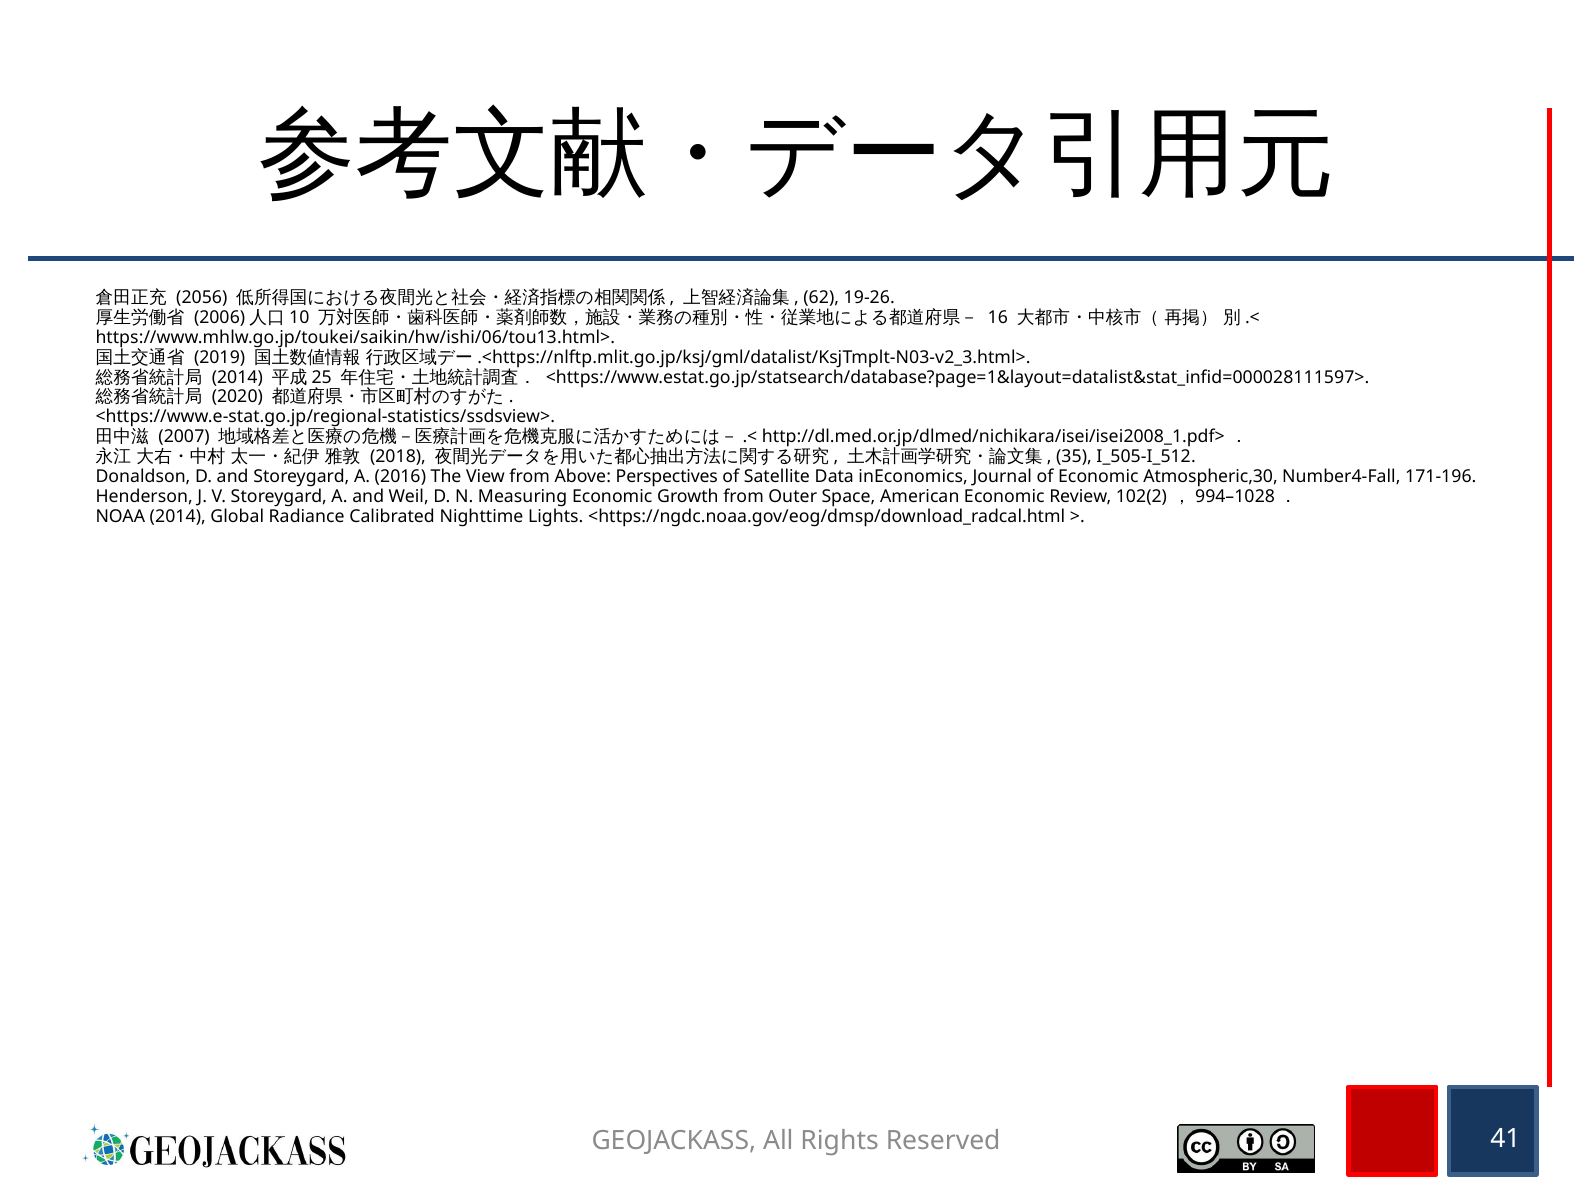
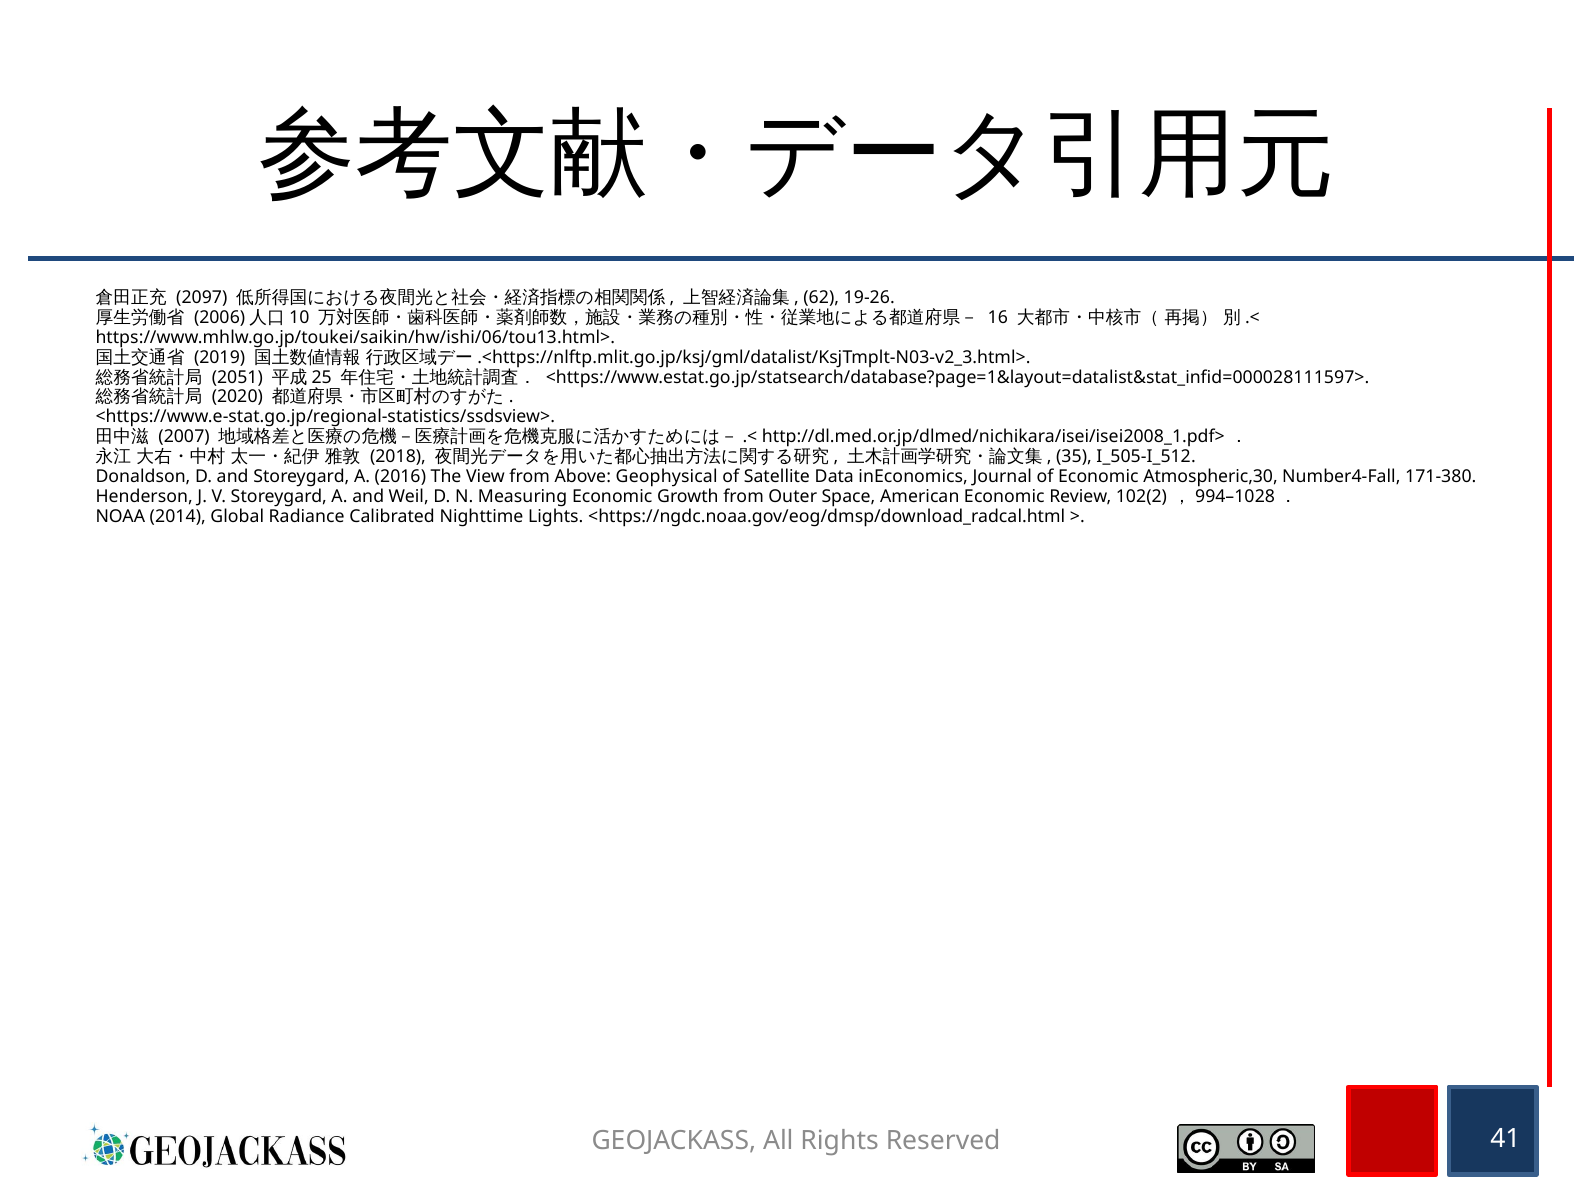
2056: 2056 -> 2097
2014 at (237, 377): 2014 -> 2051
Perspectives: Perspectives -> Geophysical
171-196: 171-196 -> 171-380
